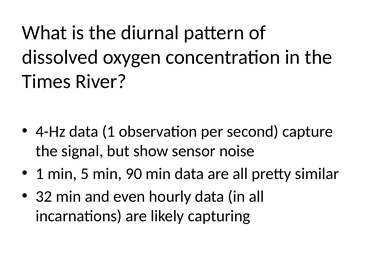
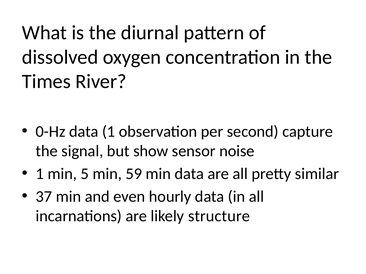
4-Hz: 4-Hz -> 0-Hz
90: 90 -> 59
32: 32 -> 37
capturing: capturing -> structure
